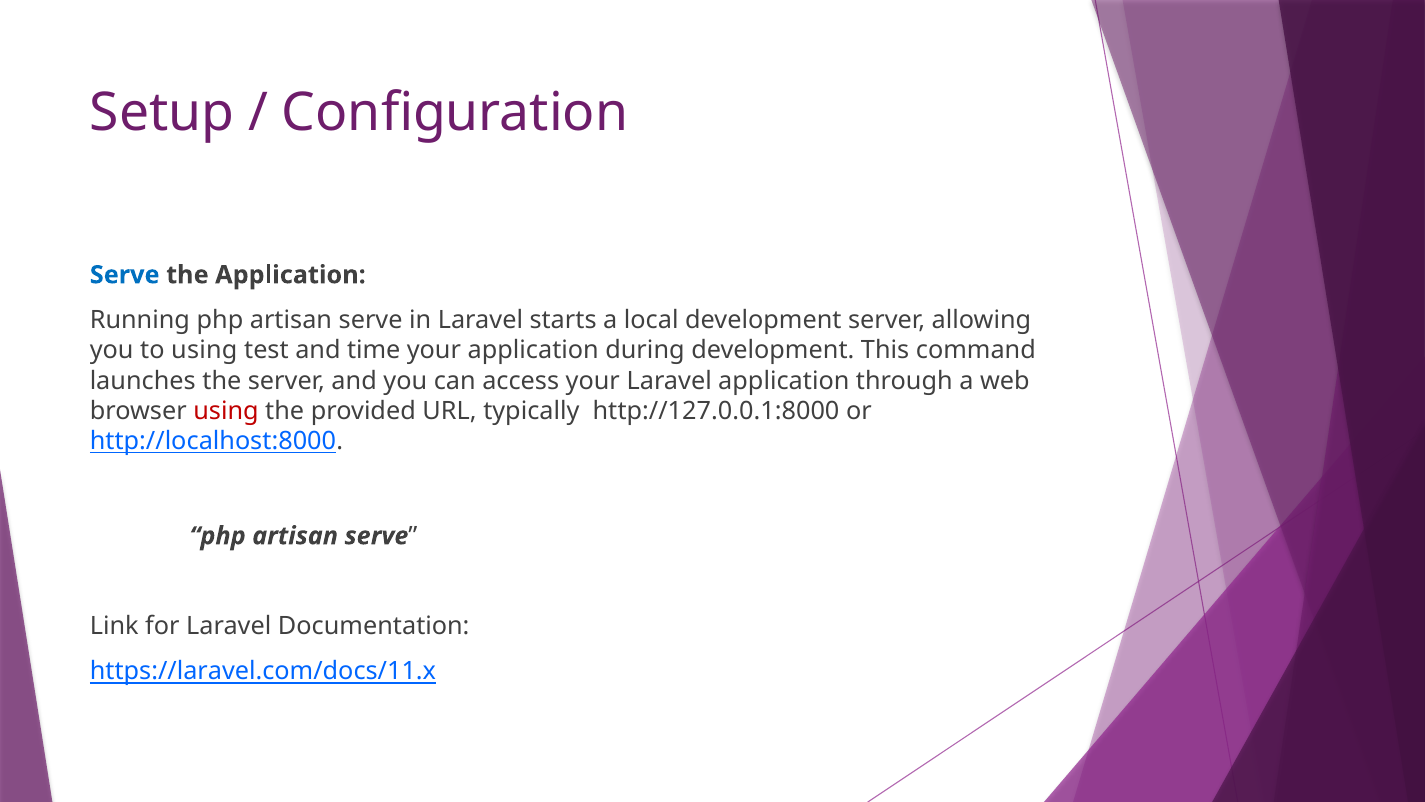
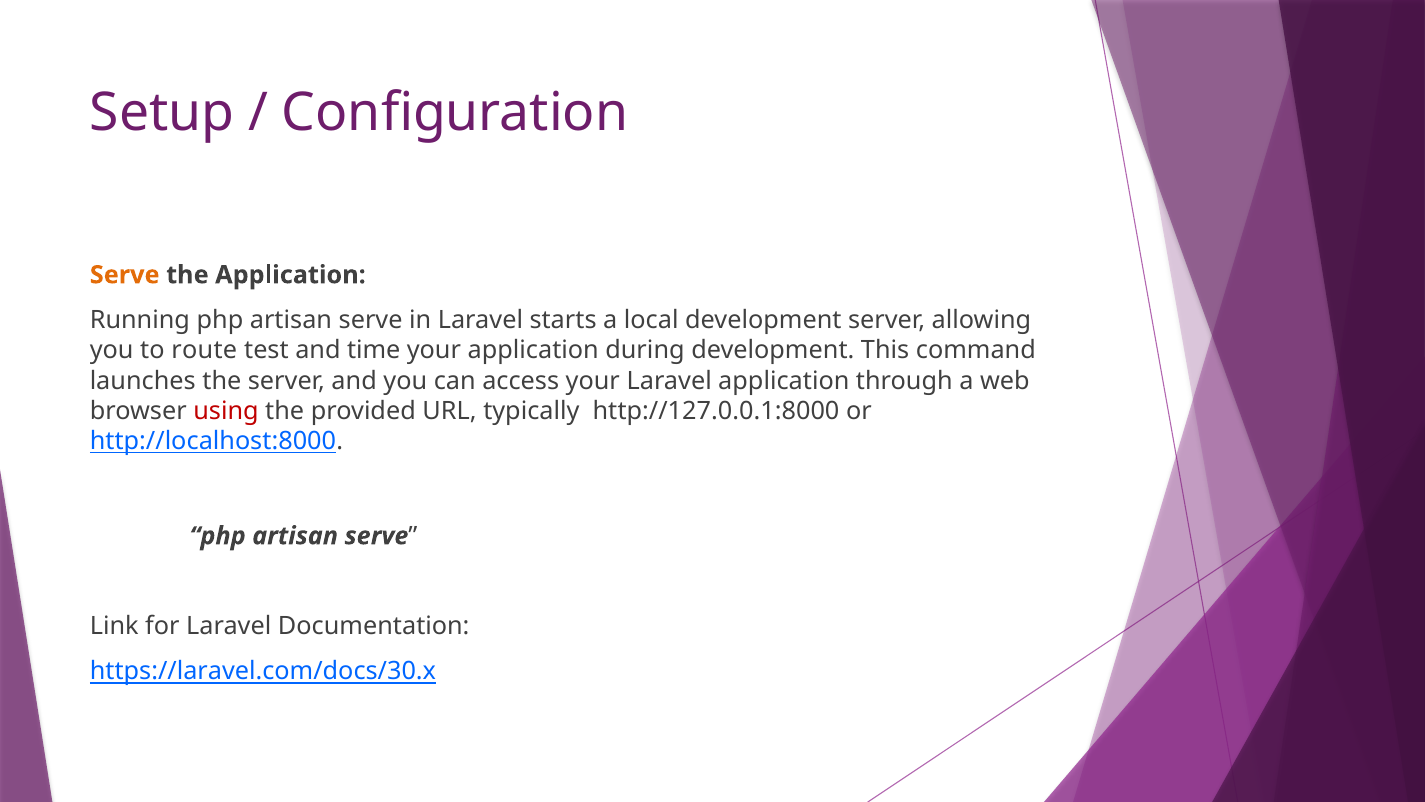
Serve at (125, 275) colour: blue -> orange
to using: using -> route
https://laravel.com/docs/11.x: https://laravel.com/docs/11.x -> https://laravel.com/docs/30.x
